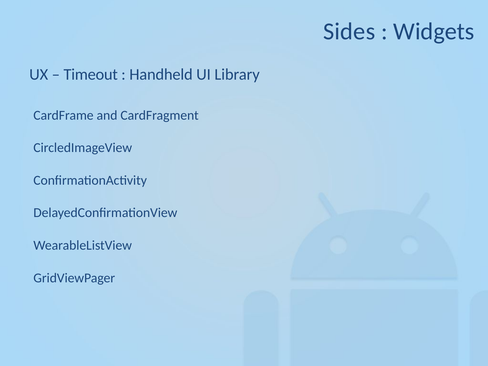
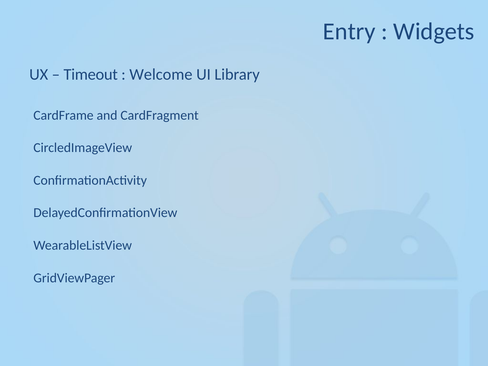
Sides: Sides -> Entry
Handheld: Handheld -> Welcome
